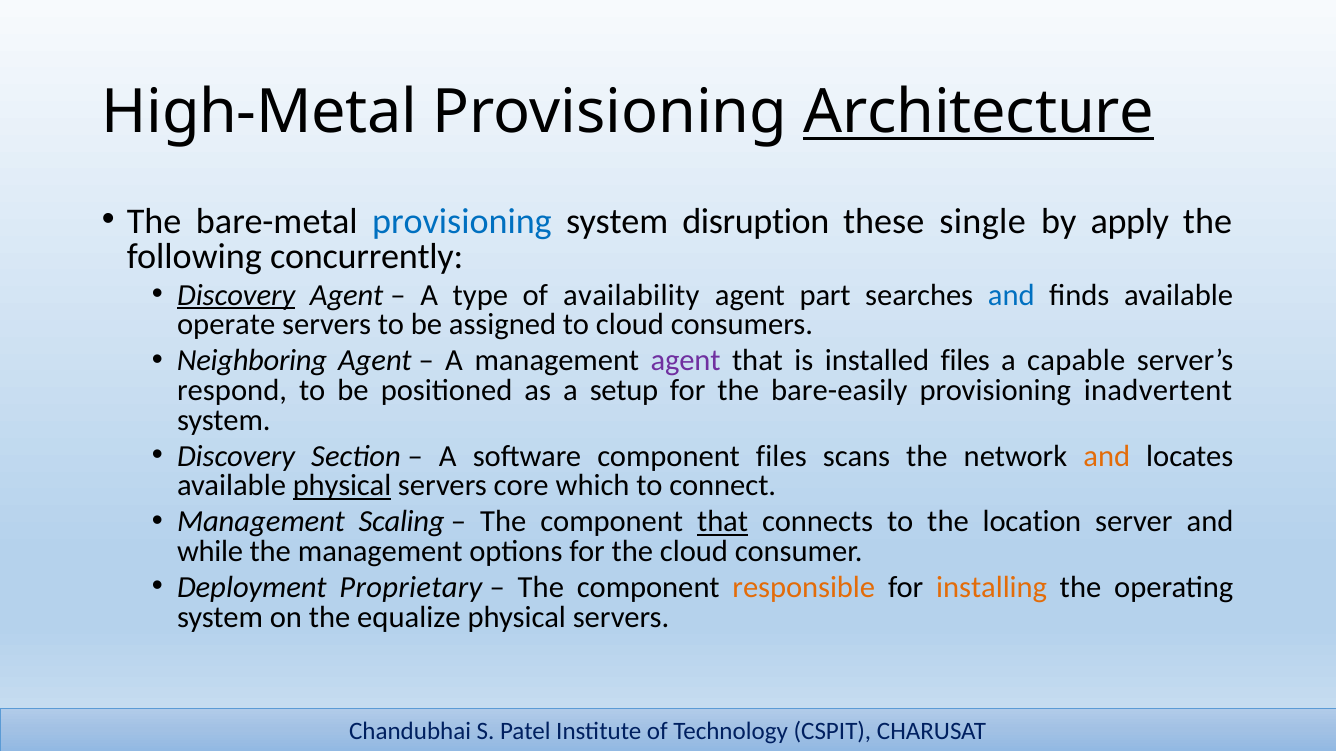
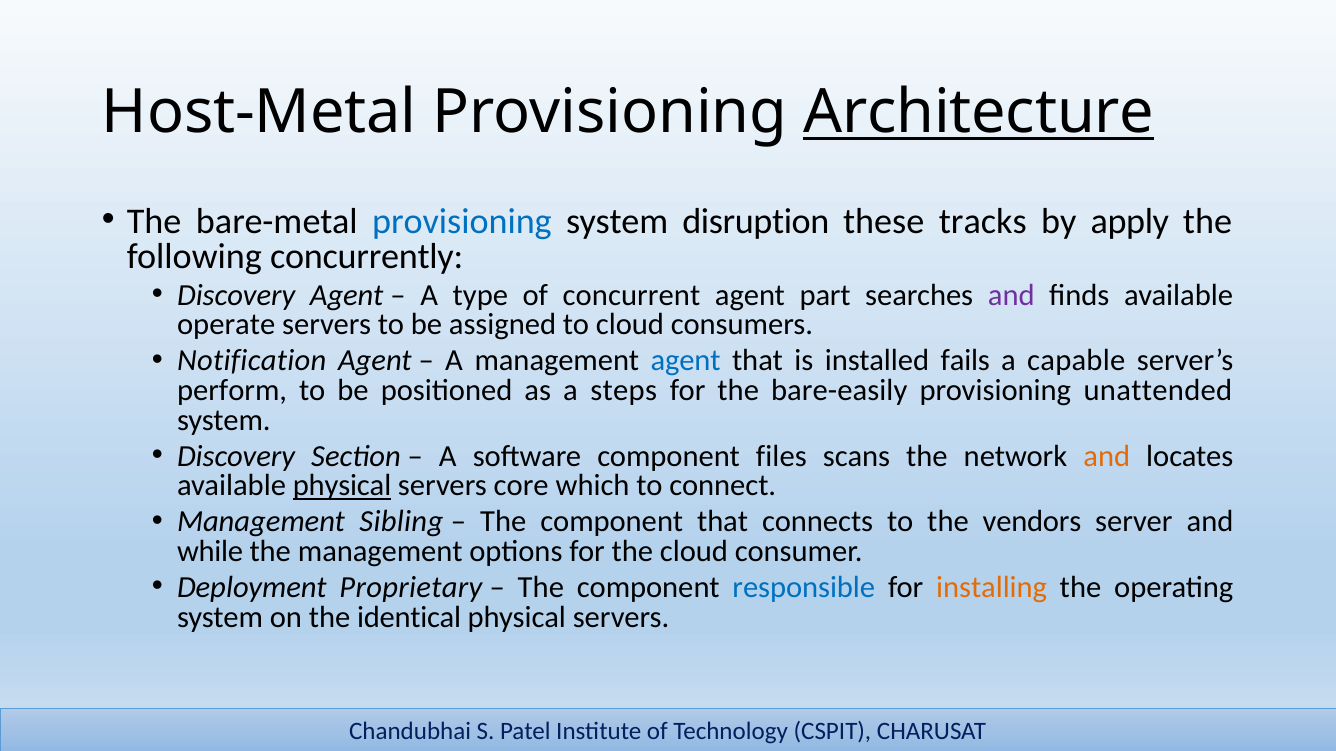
High-Metal: High-Metal -> Host-Metal
single: single -> tracks
Discovery at (236, 295) underline: present -> none
availability: availability -> concurrent
and at (1011, 295) colour: blue -> purple
Neighboring: Neighboring -> Notification
agent at (686, 361) colour: purple -> blue
installed files: files -> fails
respond: respond -> perform
setup: setup -> steps
inadvertent: inadvertent -> unattended
Scaling: Scaling -> Sibling
that at (723, 522) underline: present -> none
location: location -> vendors
responsible colour: orange -> blue
equalize: equalize -> identical
